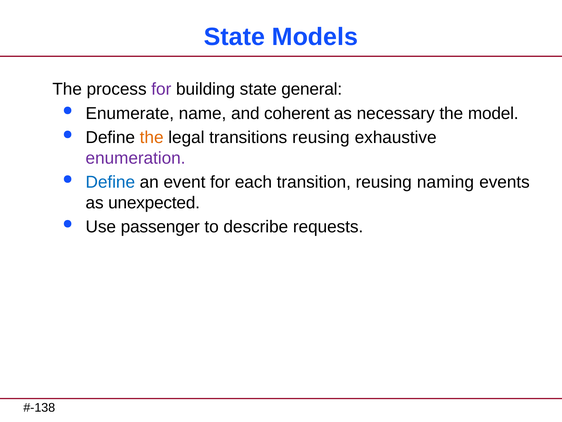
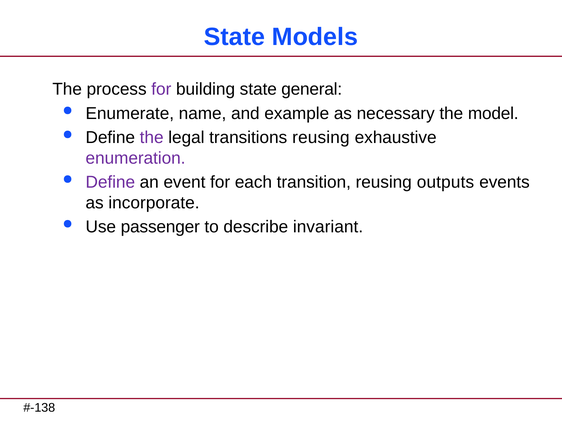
coherent: coherent -> example
the at (152, 137) colour: orange -> purple
Define at (110, 182) colour: blue -> purple
naming: naming -> outputs
unexpected: unexpected -> incorporate
requests: requests -> invariant
